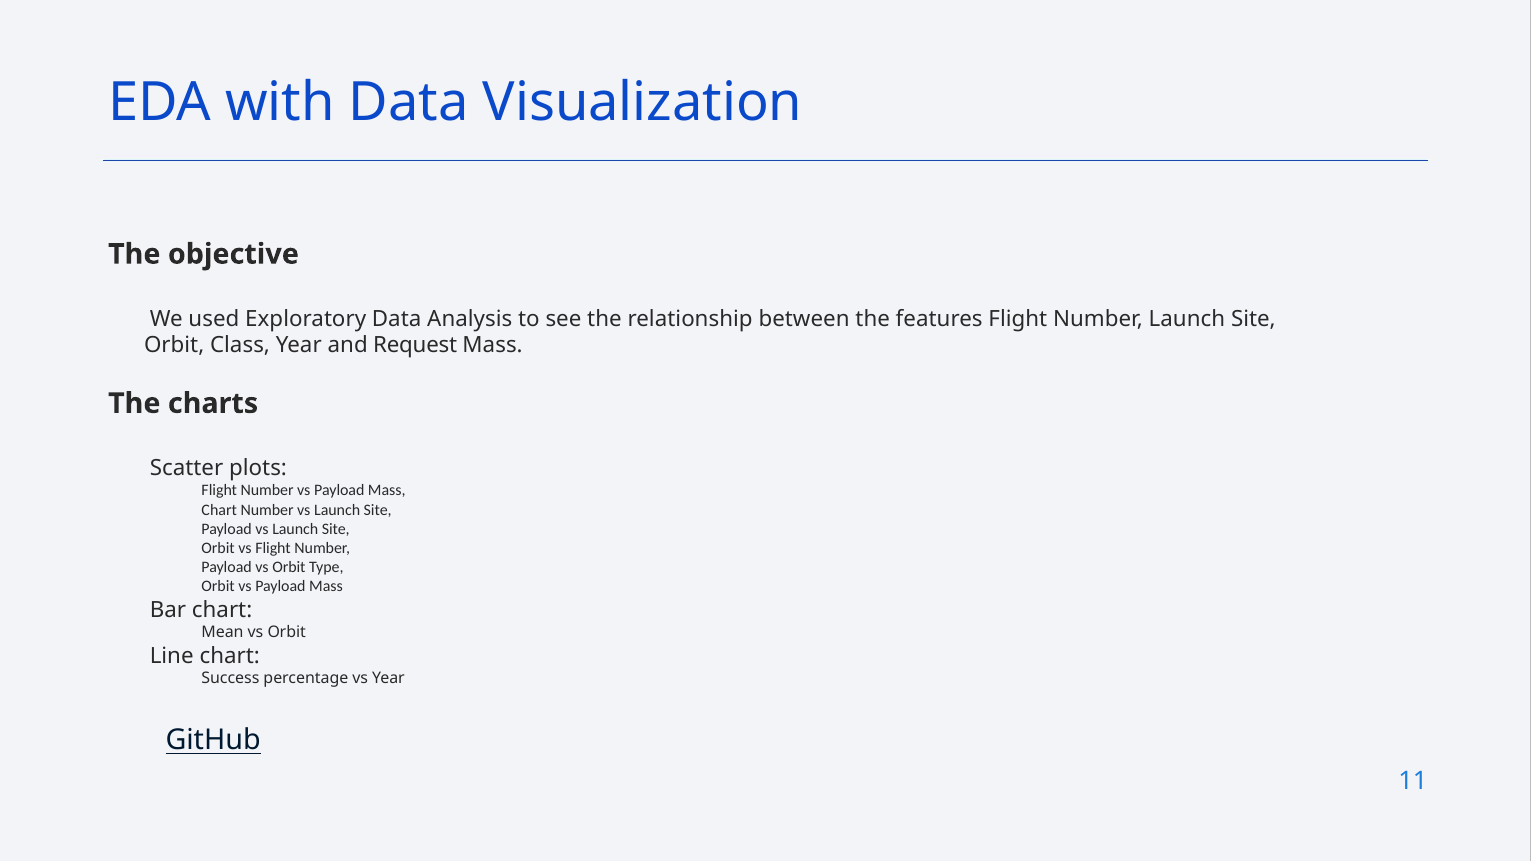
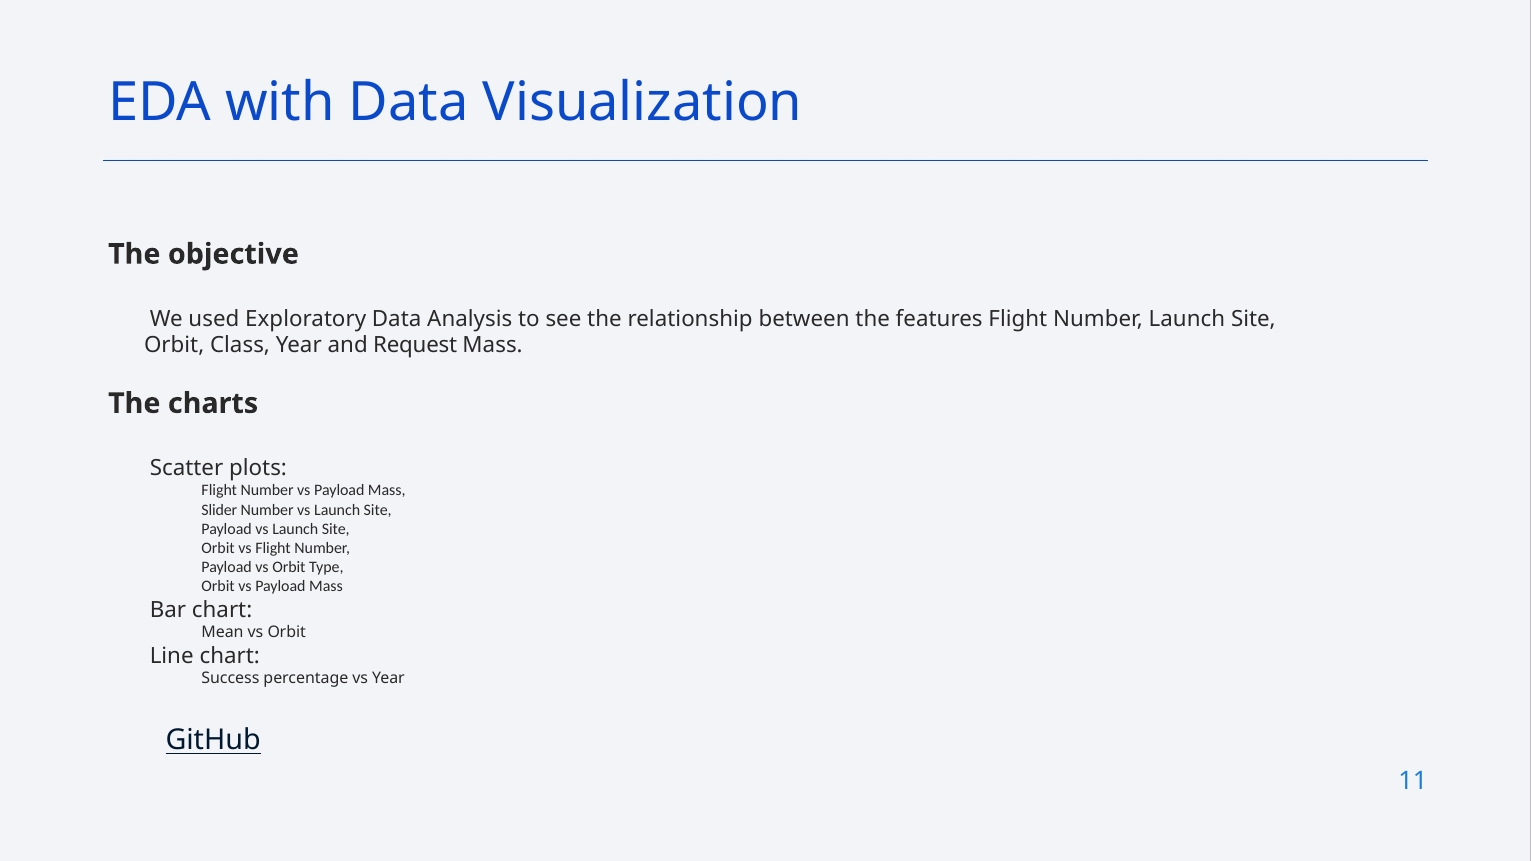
Chart at (219, 510): Chart -> Slider
